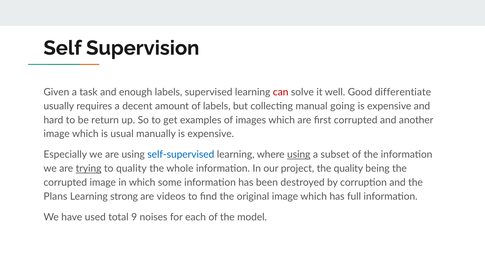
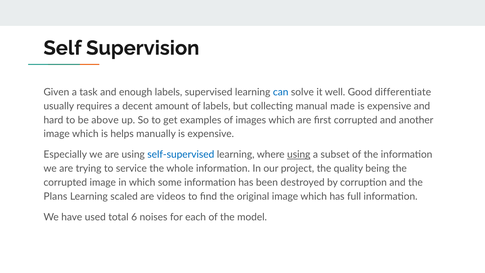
can colour: red -> blue
going: going -> made
return: return -> above
usual: usual -> helps
trying underline: present -> none
to quality: quality -> service
strong: strong -> scaled
9: 9 -> 6
